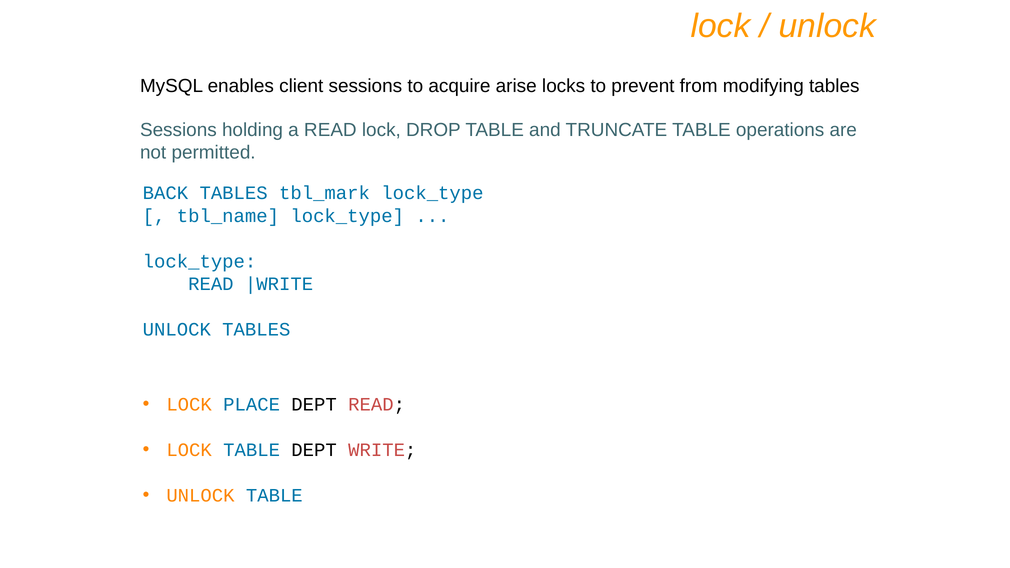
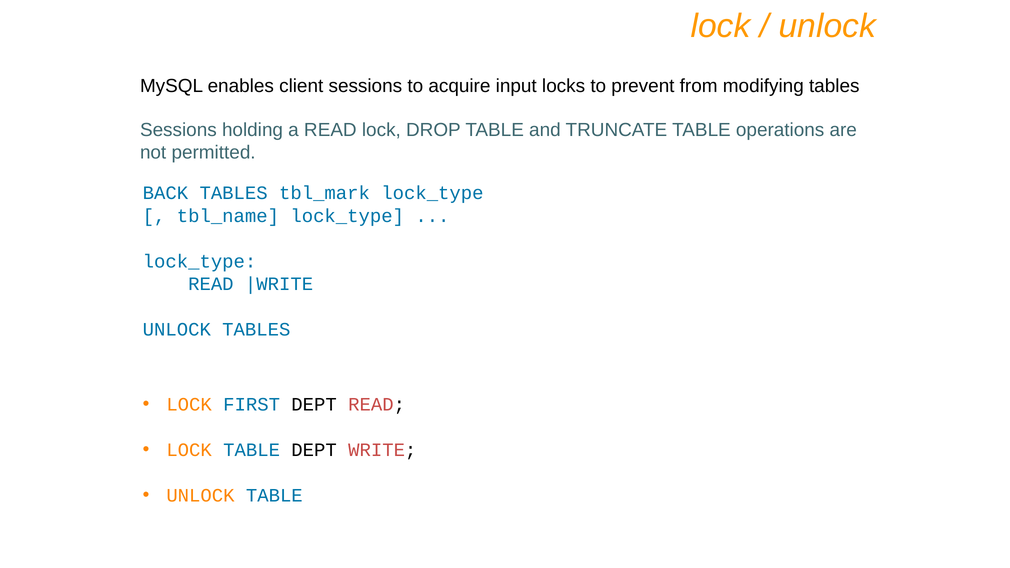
arise: arise -> input
PLACE: PLACE -> FIRST
